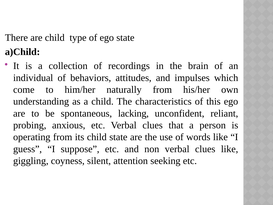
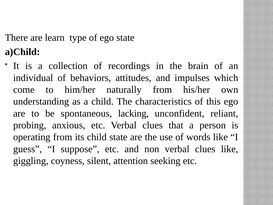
are child: child -> learn
